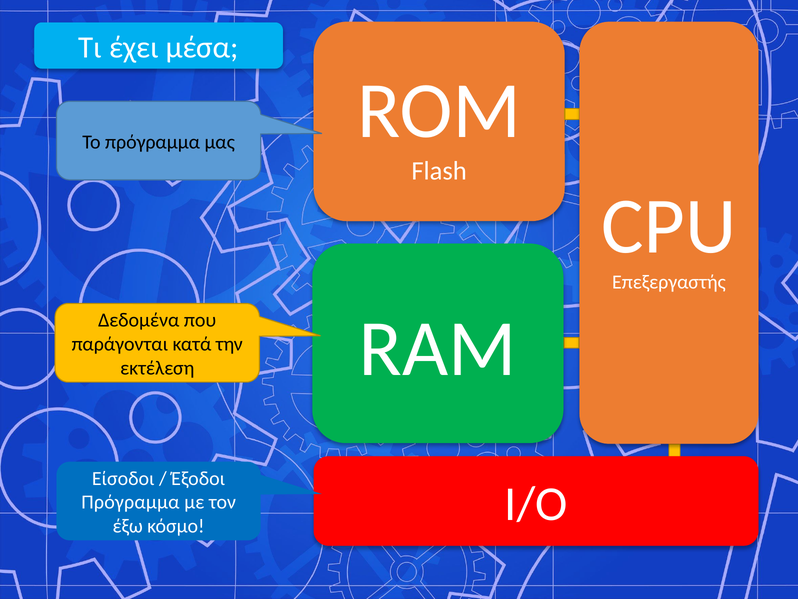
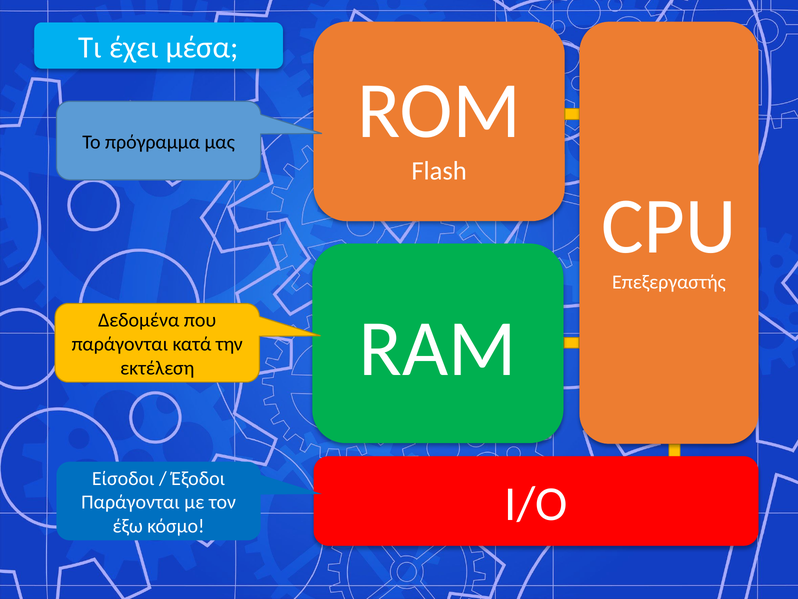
Πρόγραμμα at (130, 502): Πρόγραμμα -> Παράγονται
